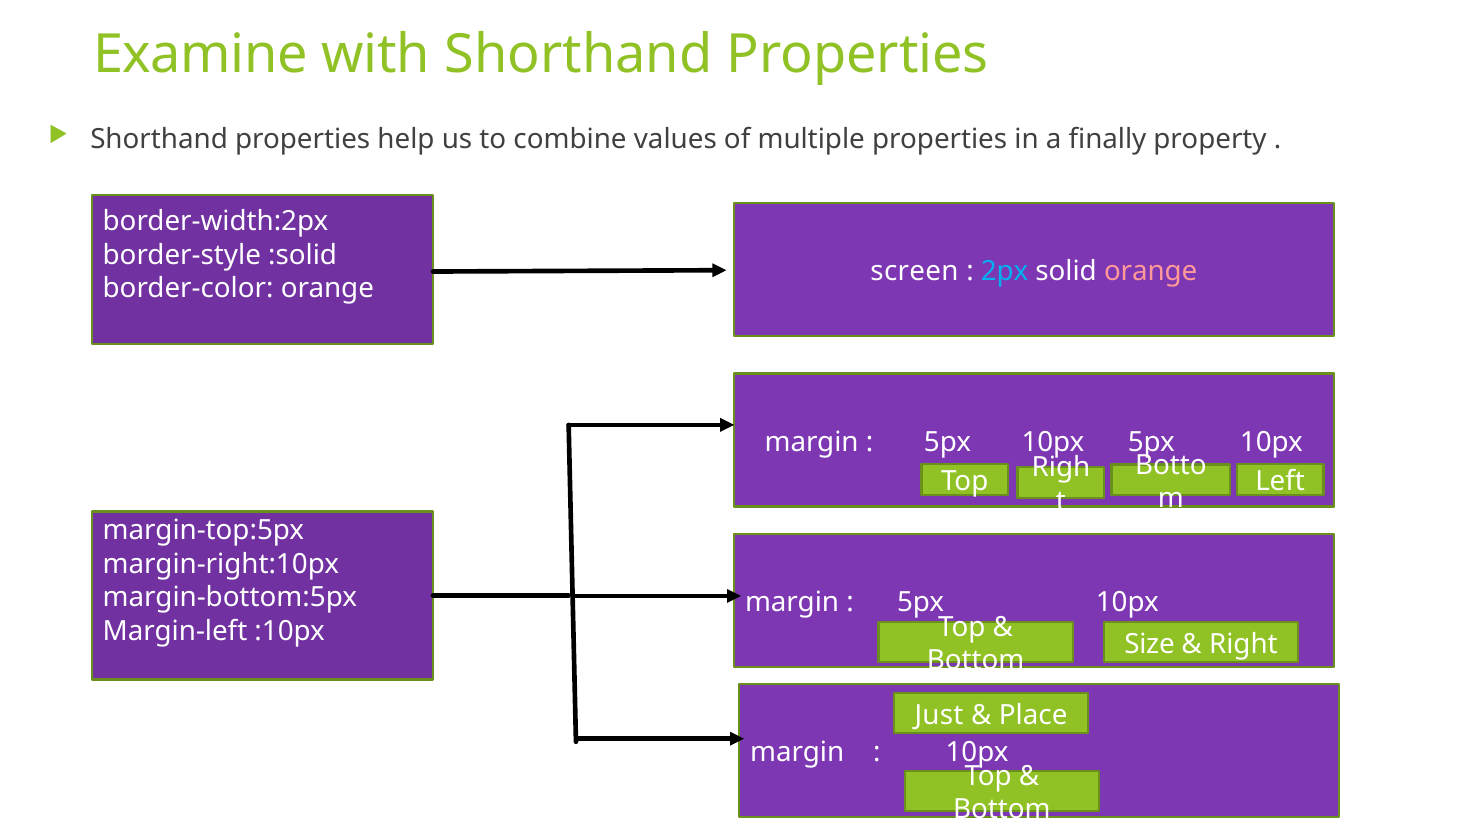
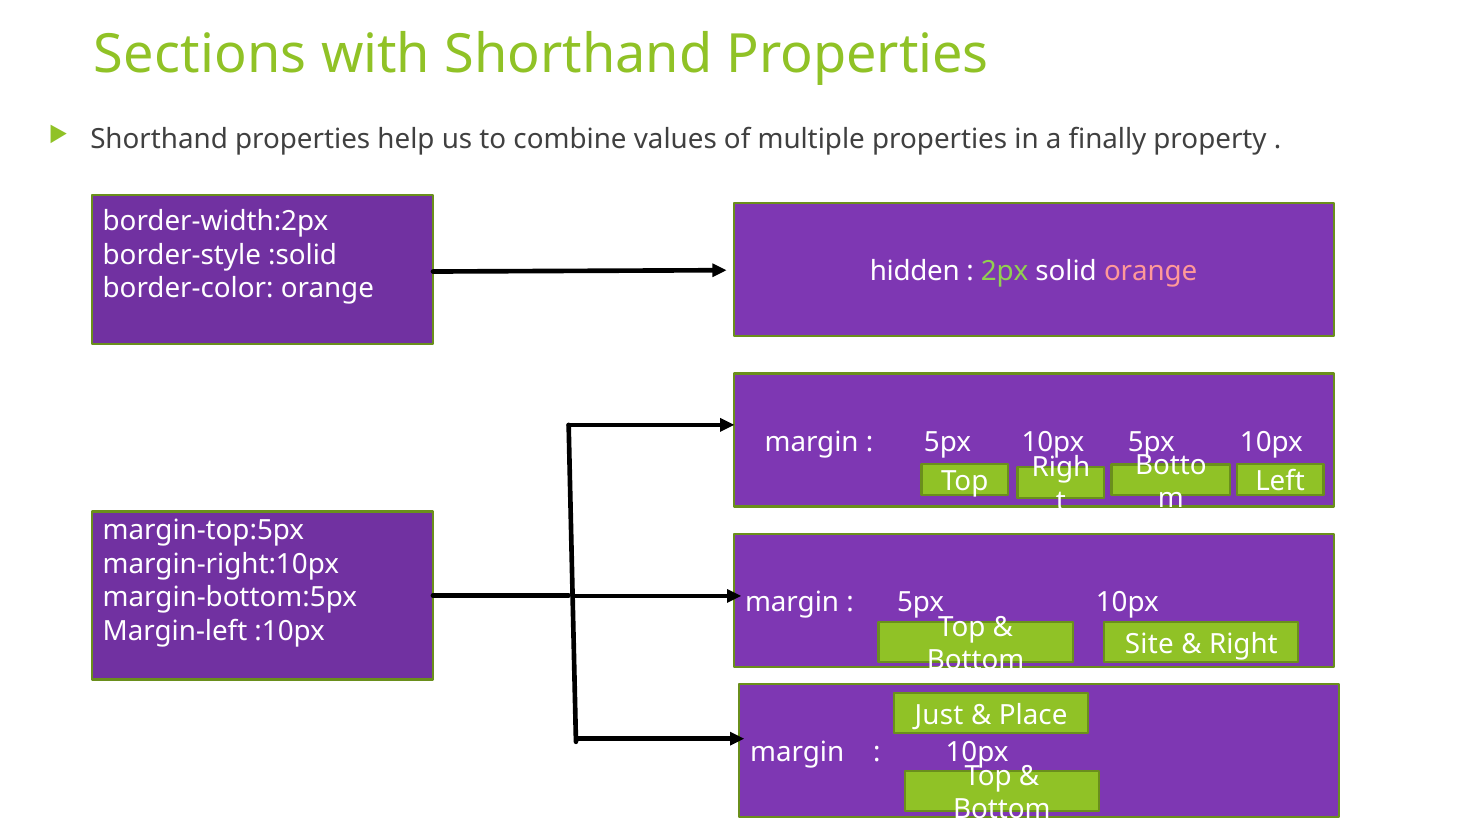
Examine: Examine -> Sections
screen: screen -> hidden
2px colour: light blue -> light green
Size: Size -> Site
